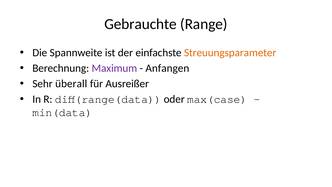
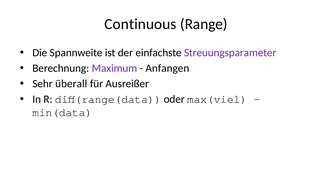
Gebrauchte: Gebrauchte -> Continuous
Streuungsparameter colour: orange -> purple
max(case: max(case -> max(viel
